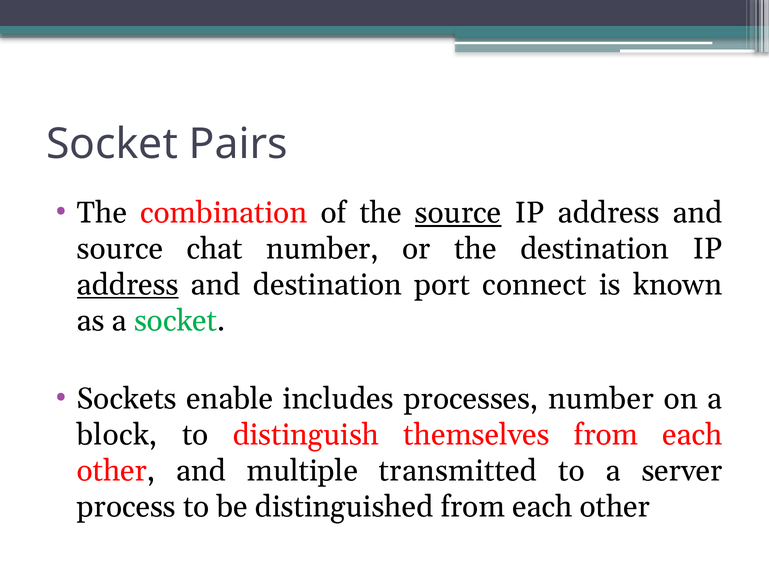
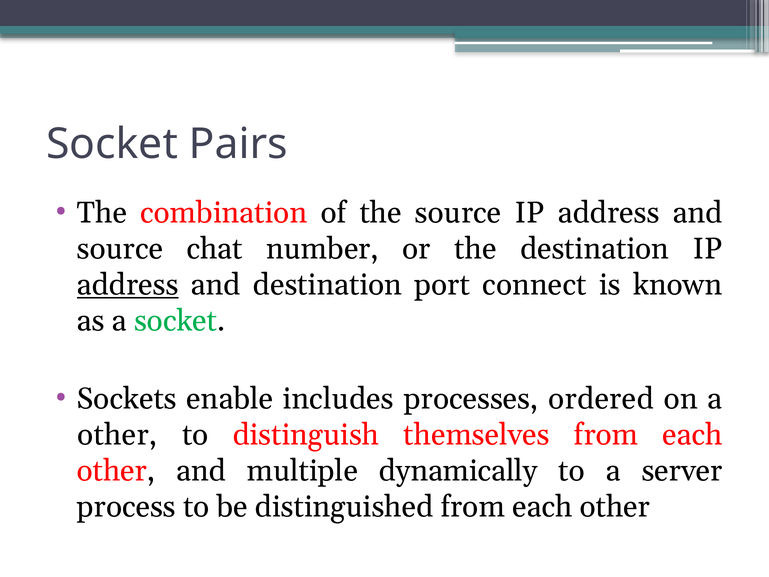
source at (458, 213) underline: present -> none
processes number: number -> ordered
block at (117, 435): block -> other
transmitted: transmitted -> dynamically
